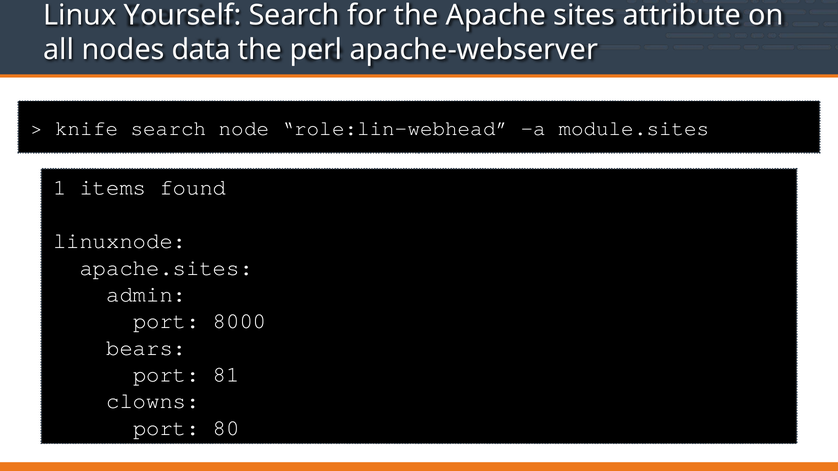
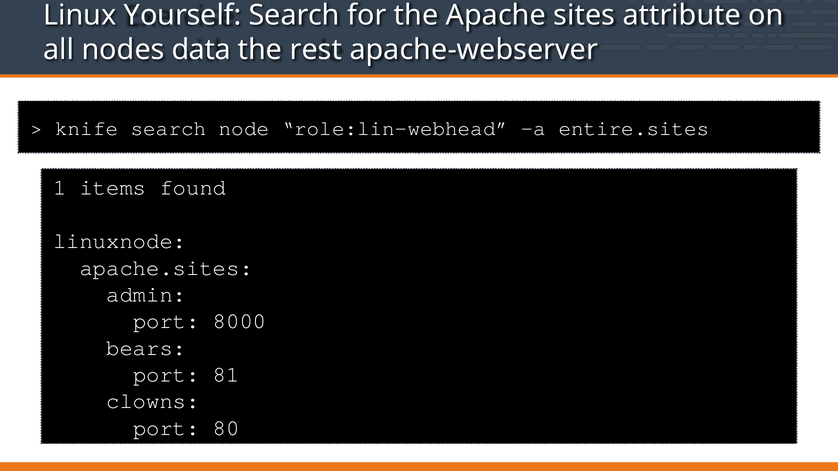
perl: perl -> rest
module.sites: module.sites -> entire.sites
